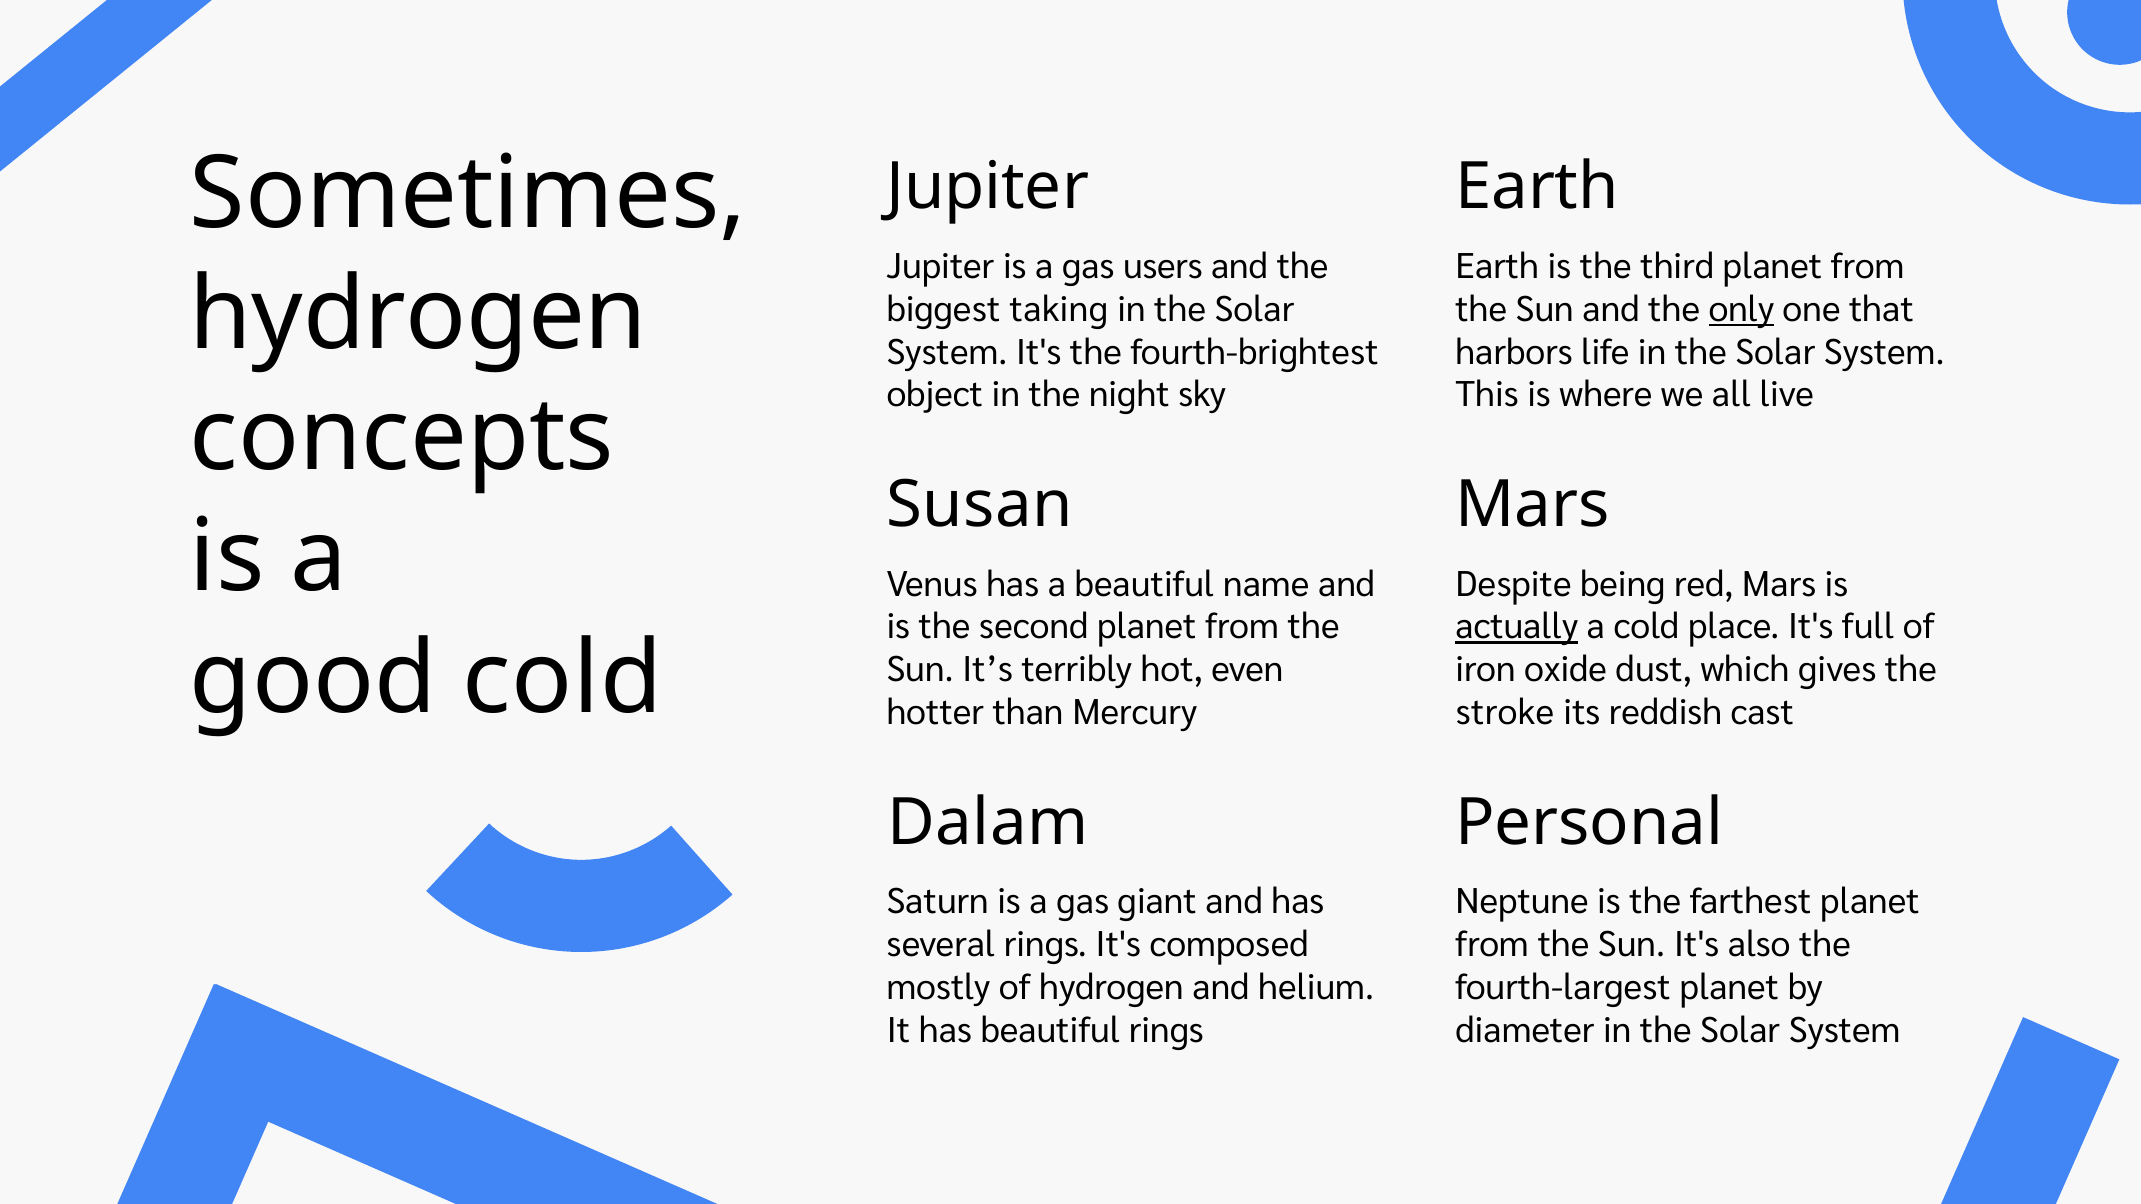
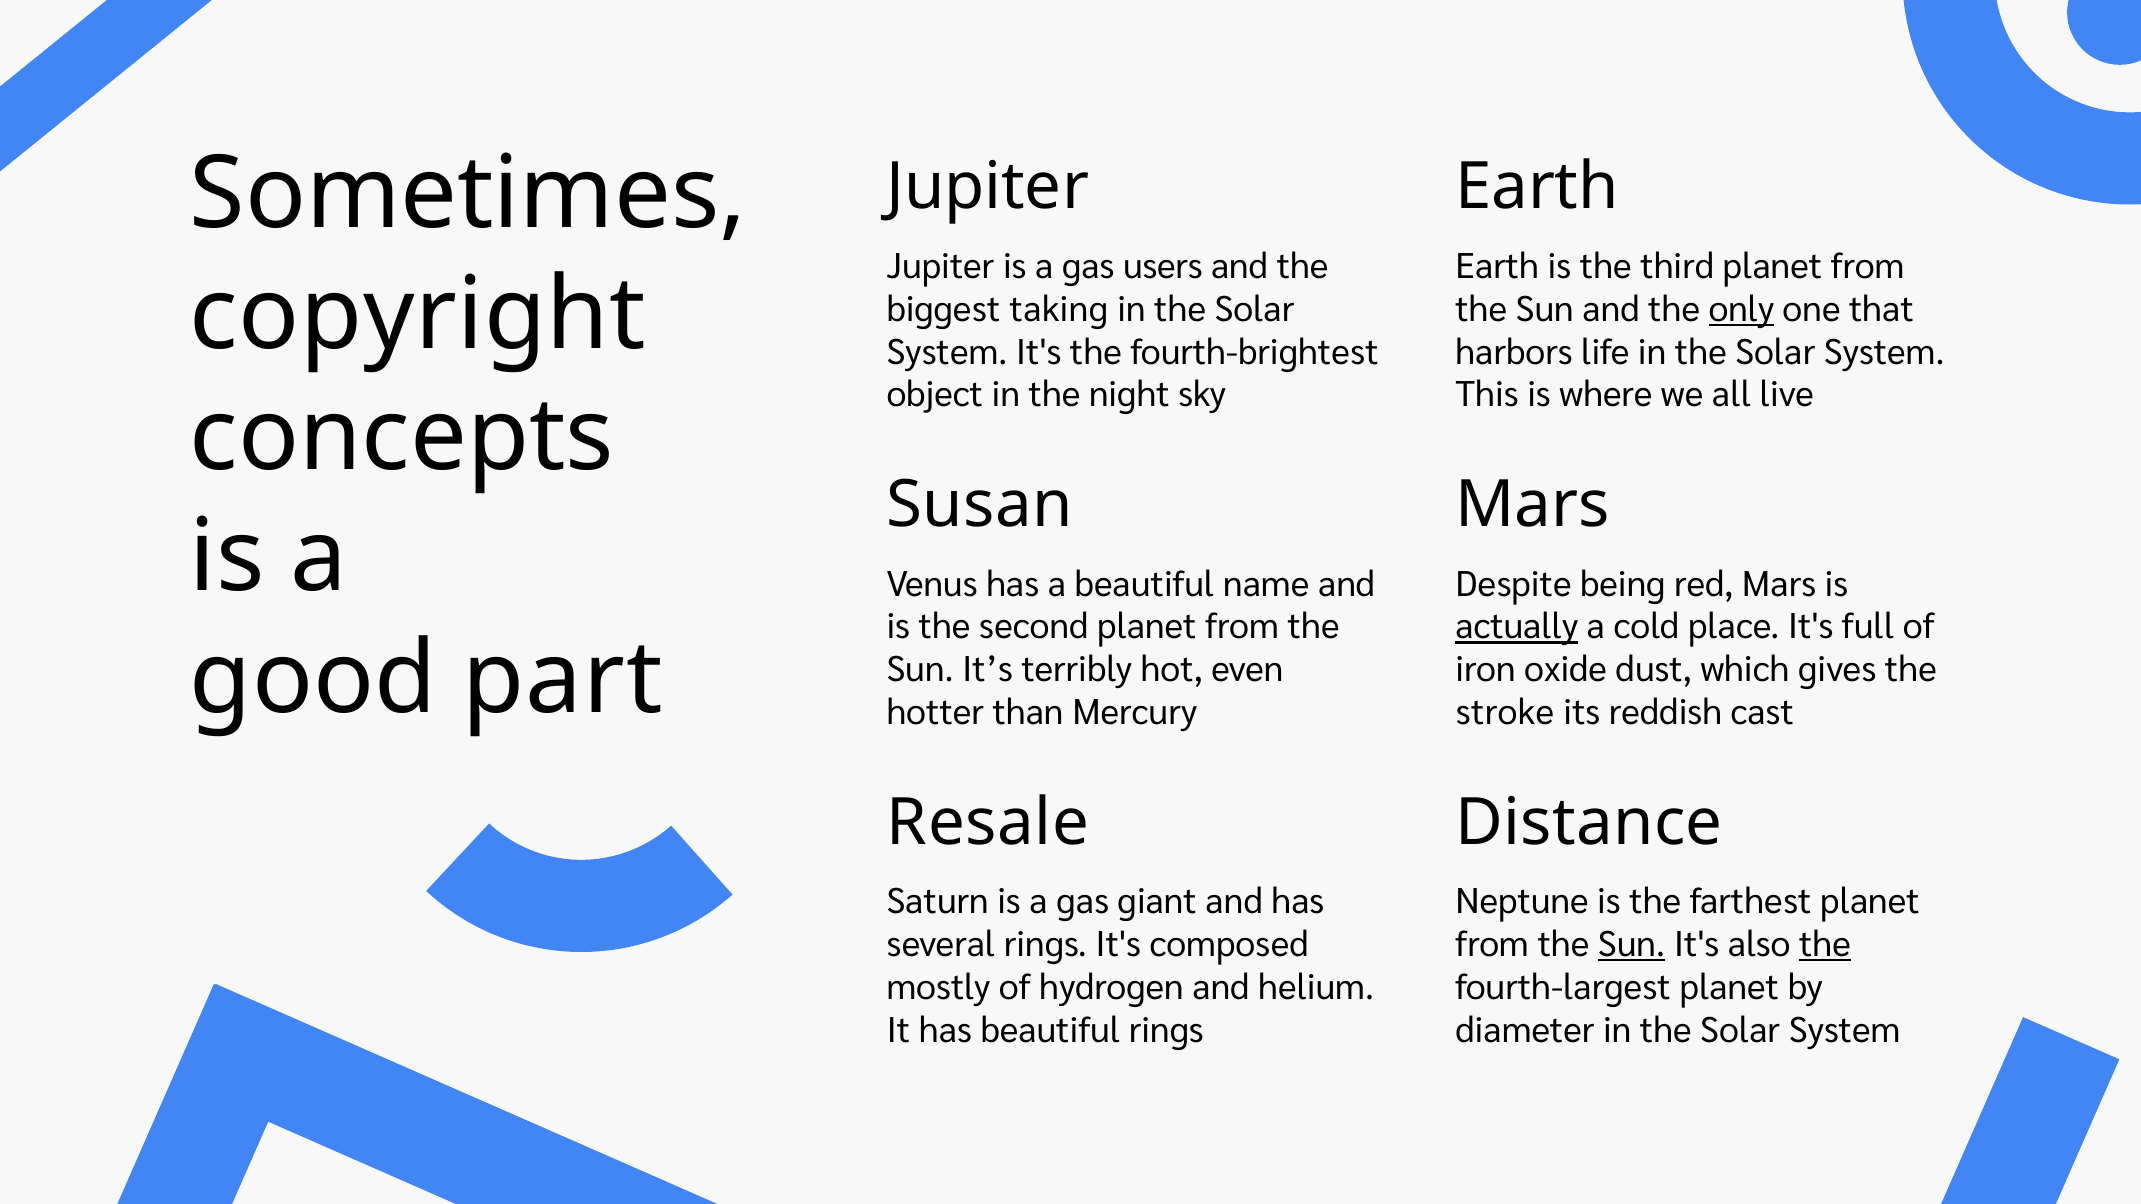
hydrogen at (419, 315): hydrogen -> copyright
good cold: cold -> part
Dalam: Dalam -> Resale
Personal: Personal -> Distance
Sun at (1631, 945) underline: none -> present
the at (1825, 945) underline: none -> present
